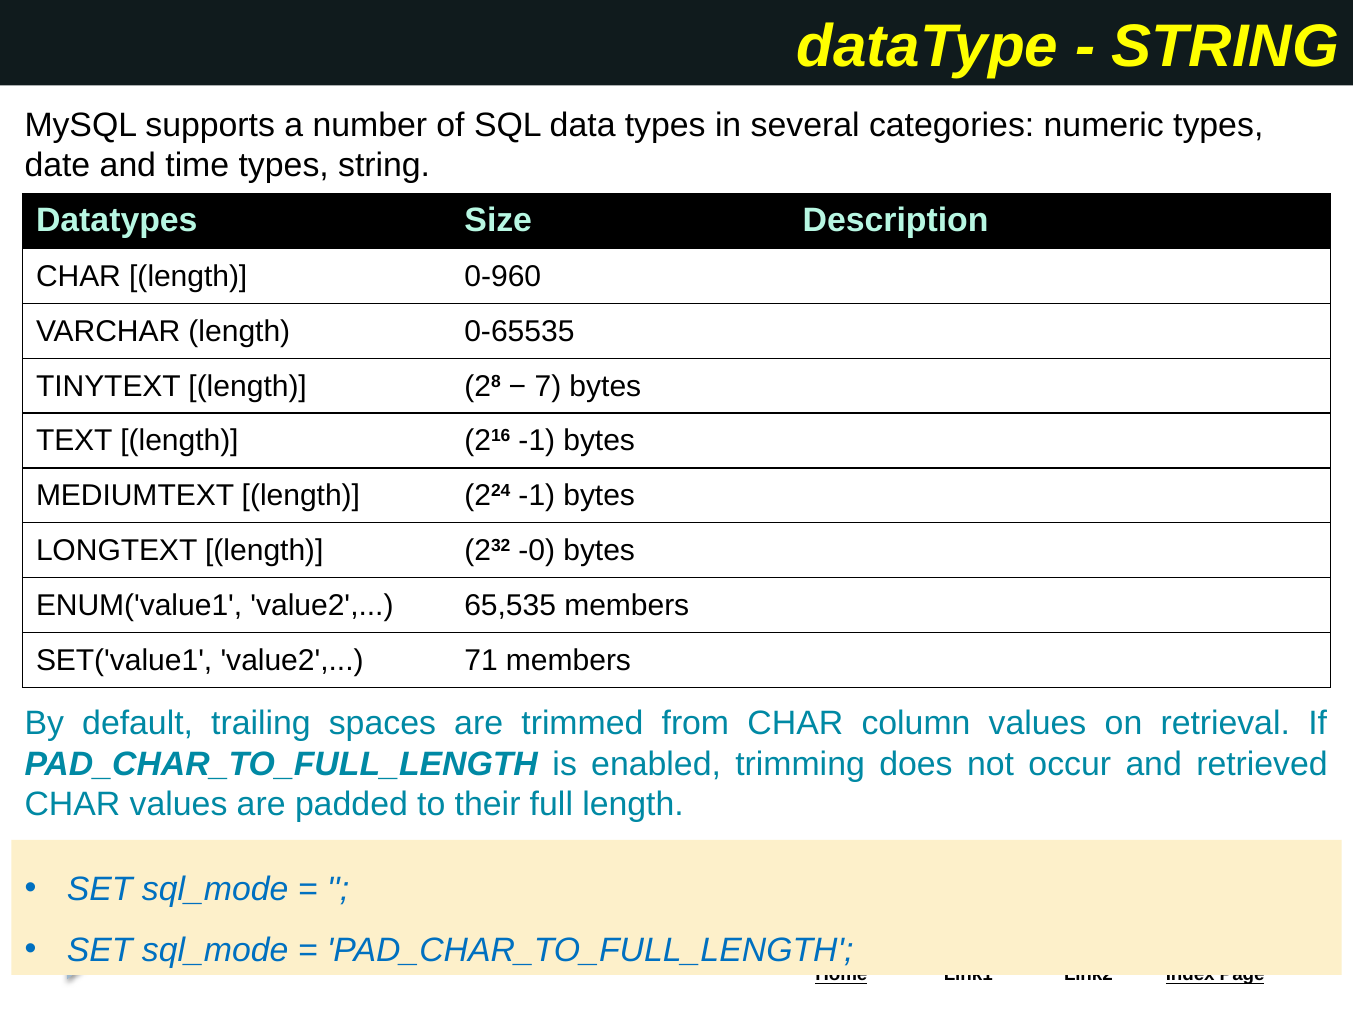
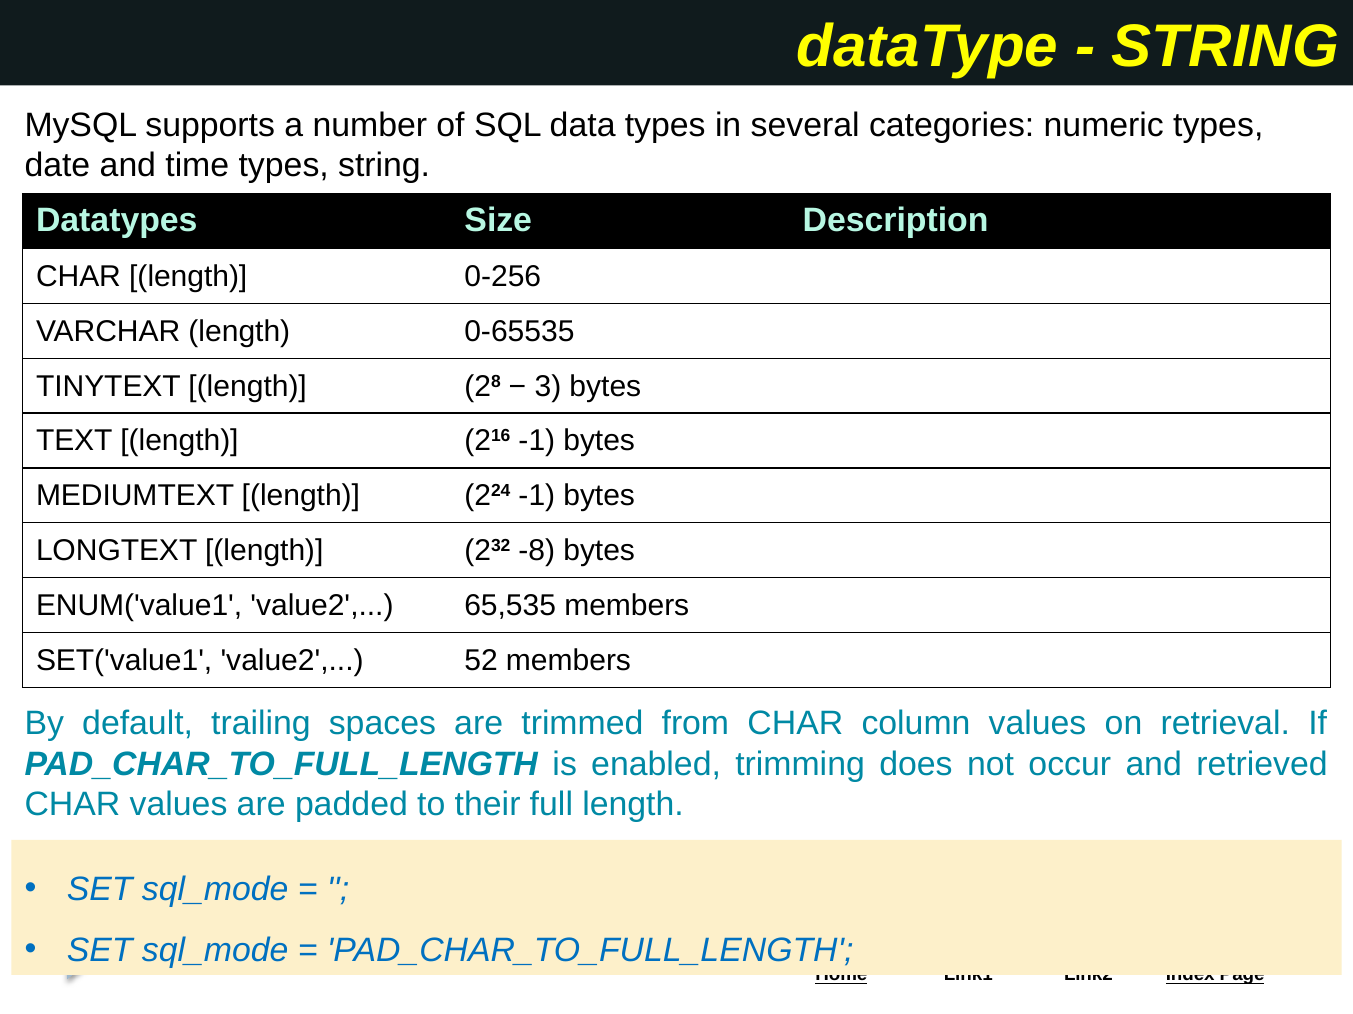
0-960: 0-960 -> 0-256
7: 7 -> 3
-0: -0 -> -8
71: 71 -> 52
